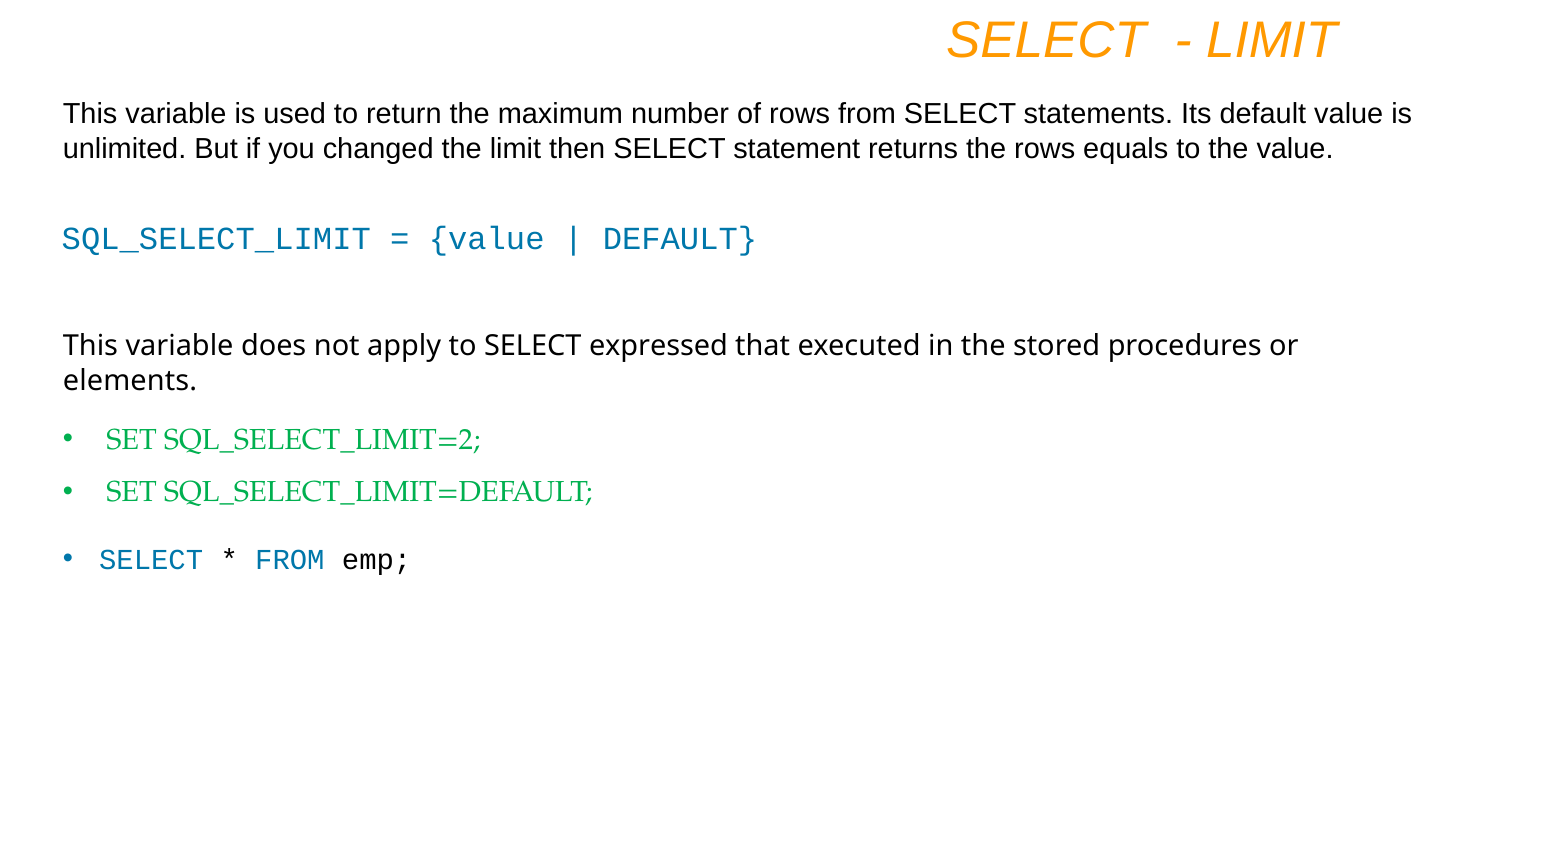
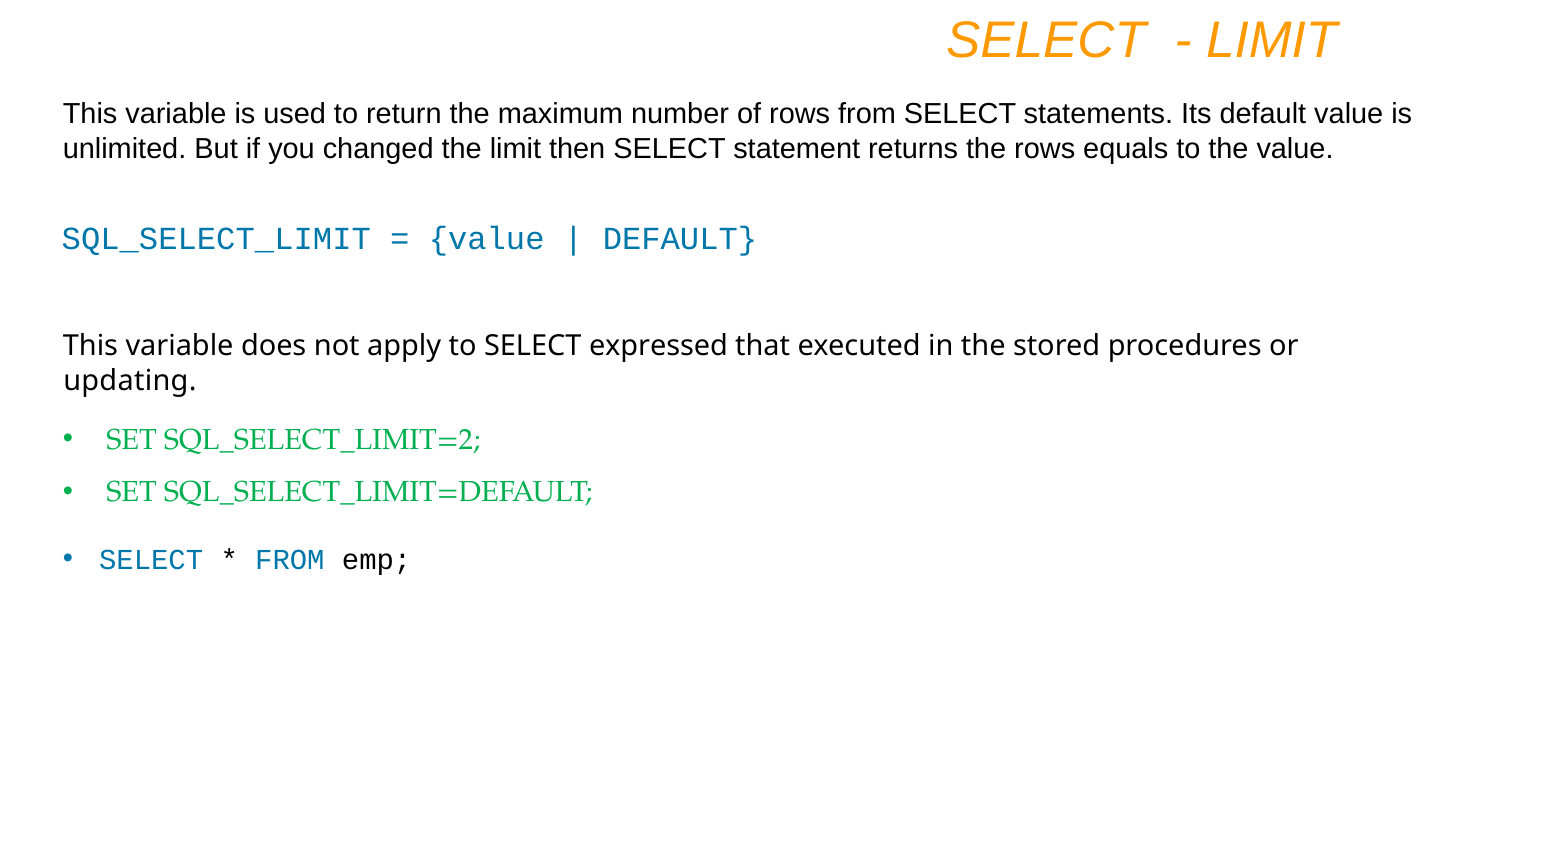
elements: elements -> updating
